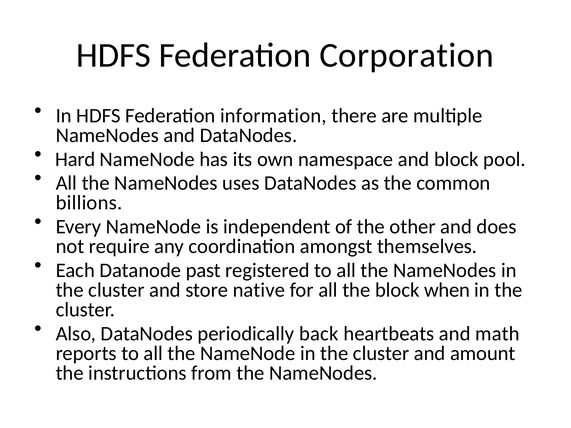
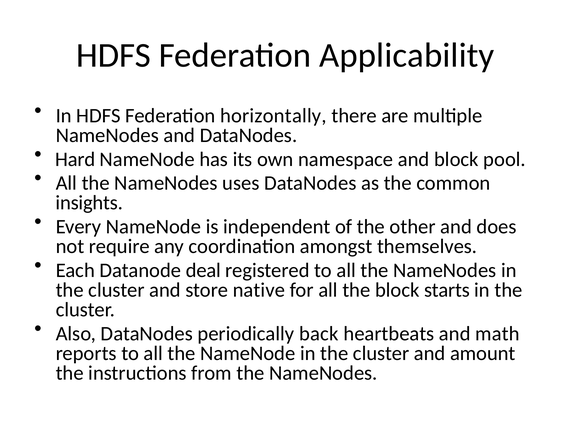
Corporation: Corporation -> Applicability
information: information -> horizontally
billions: billions -> insights
past: past -> deal
when: when -> starts
